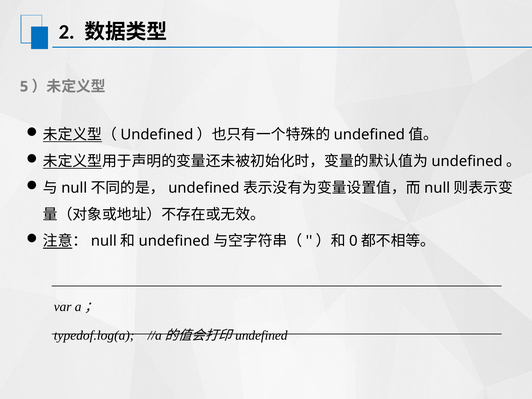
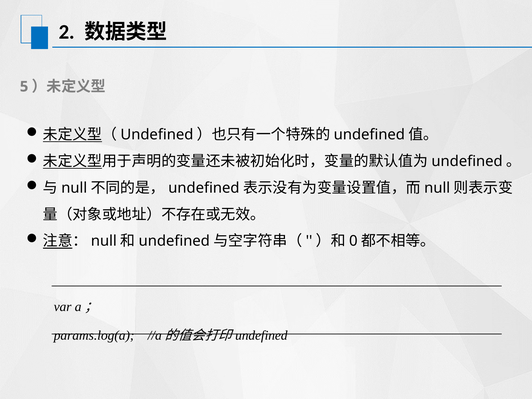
typedof.log(a: typedof.log(a -> params.log(a
